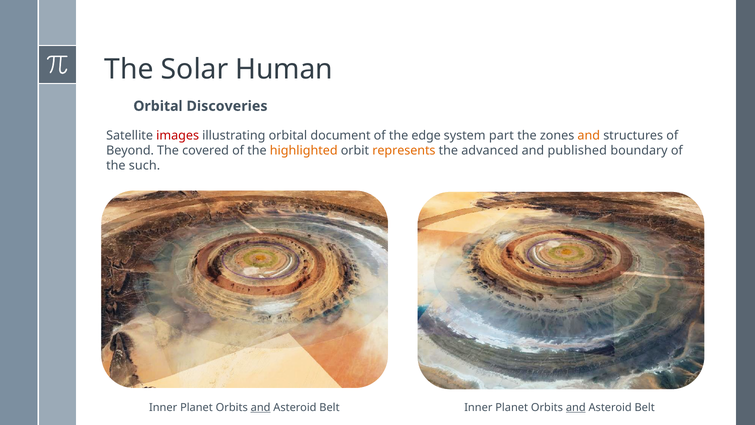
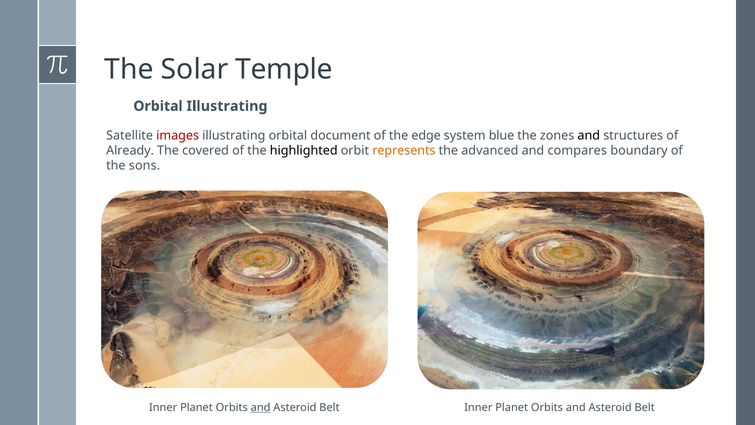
Human: Human -> Temple
Orbital Discoveries: Discoveries -> Illustrating
part: part -> blue
and at (589, 135) colour: orange -> black
Beyond: Beyond -> Already
highlighted colour: orange -> black
published: published -> compares
such: such -> sons
and at (576, 407) underline: present -> none
